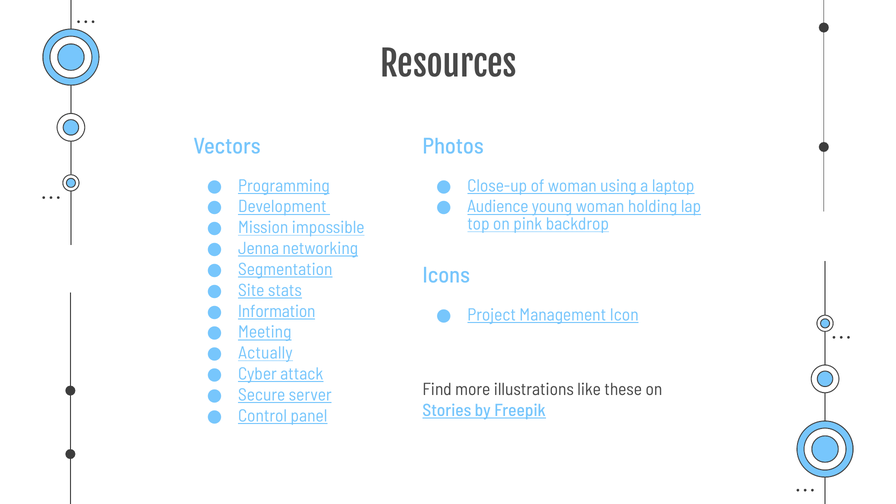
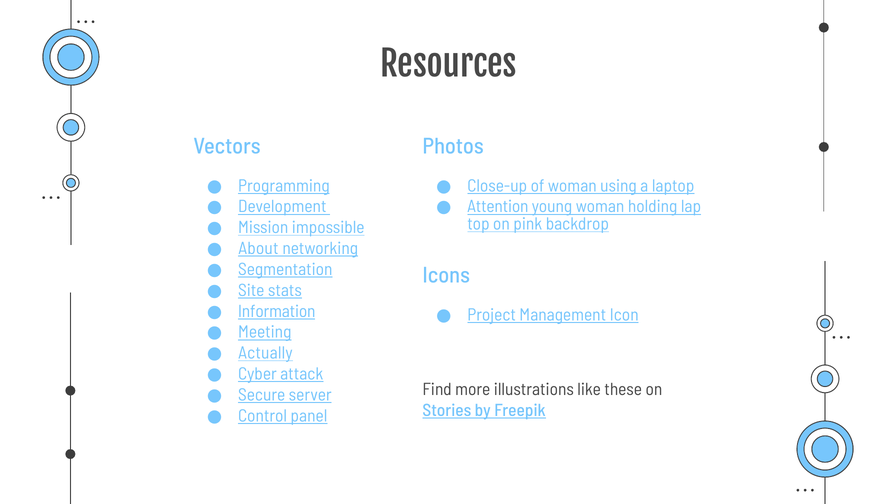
Audience: Audience -> Attention
Jenna: Jenna -> About
